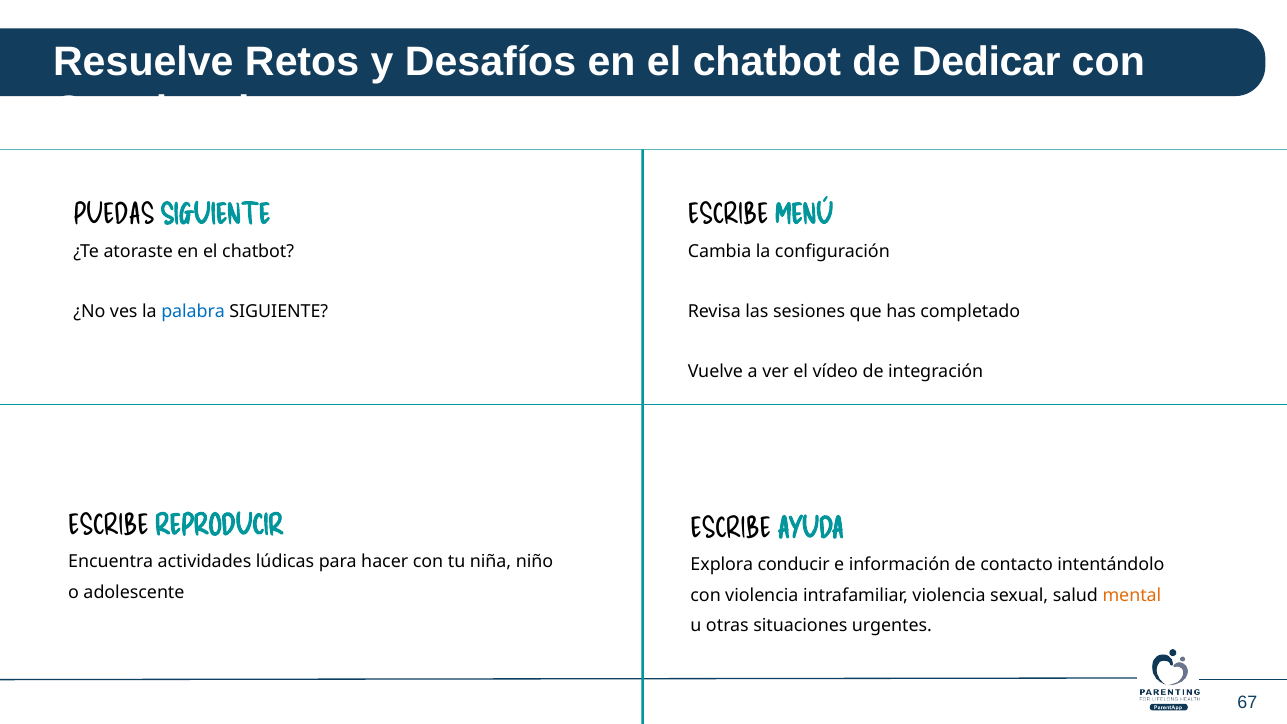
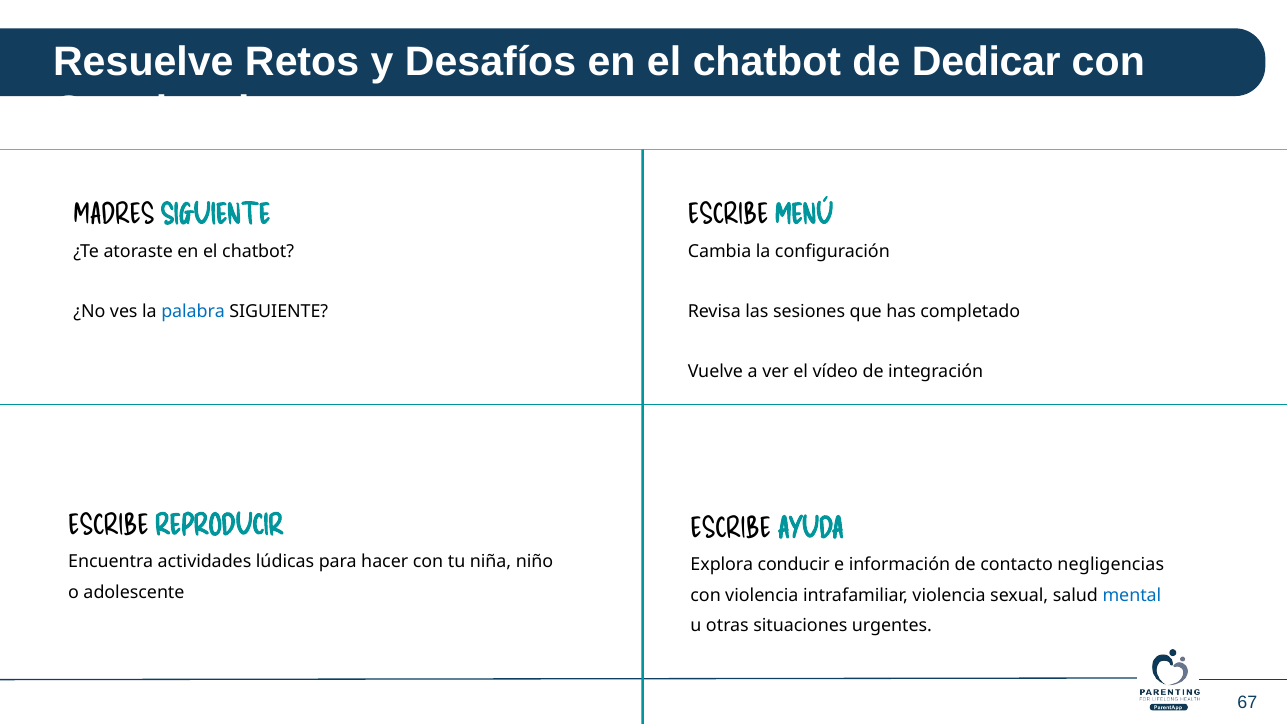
PUEDAS: PUEDAS -> MADRES
intentándolo: intentándolo -> negligencias
mental colour: orange -> blue
